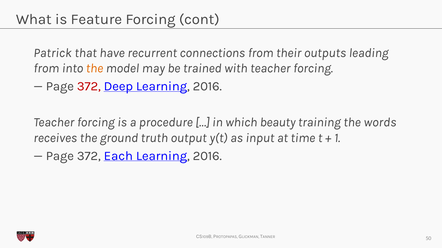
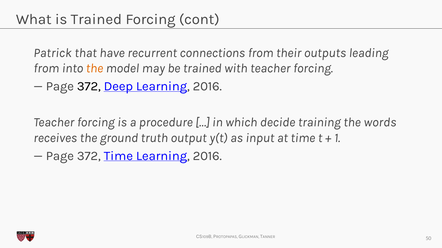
is Feature: Feature -> Trained
372 at (89, 87) colour: red -> black
beauty: beauty -> decide
372 Each: Each -> Time
